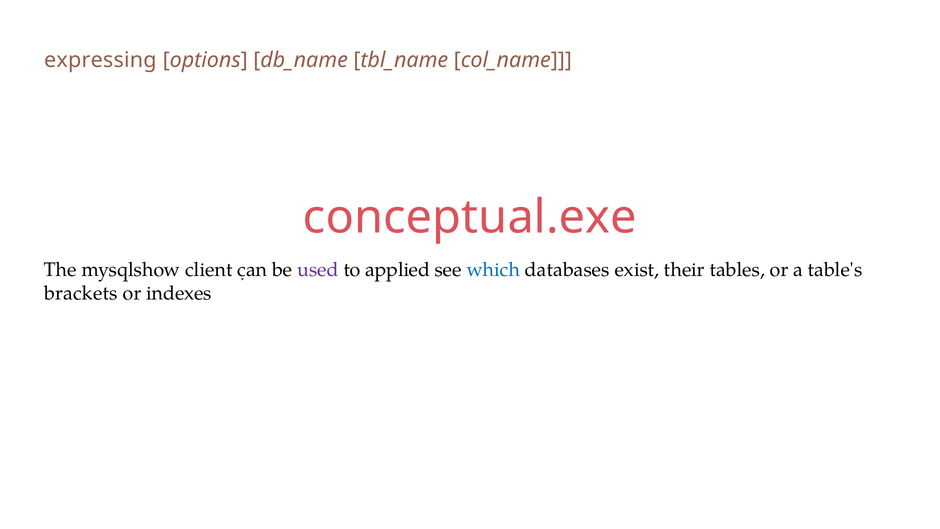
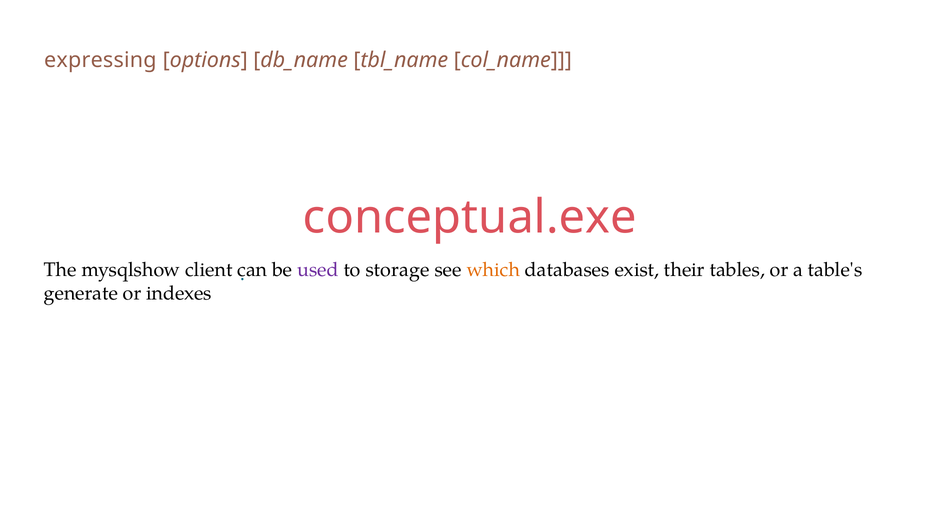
applied: applied -> storage
which colour: blue -> orange
brackets: brackets -> generate
